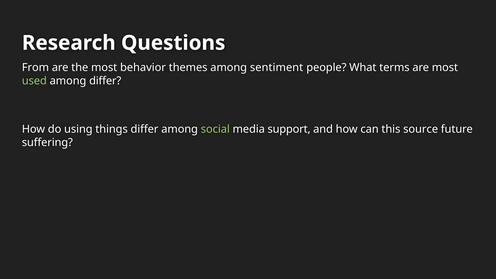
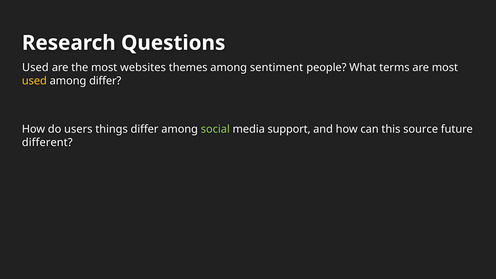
From at (35, 68): From -> Used
behavior: behavior -> websites
used at (34, 81) colour: light green -> yellow
using: using -> users
suffering: suffering -> different
